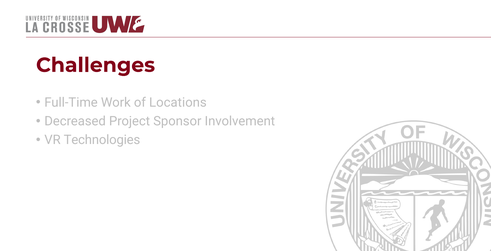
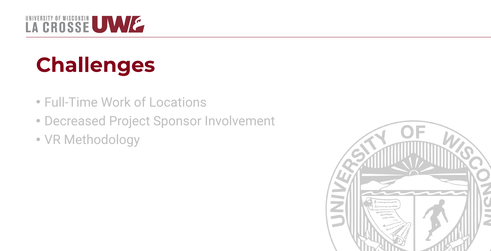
Technologies: Technologies -> Methodology
